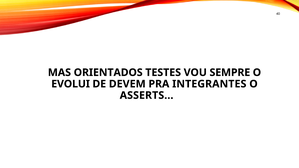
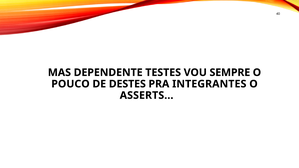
ORIENTADOS: ORIENTADOS -> DEPENDENTE
EVOLUI: EVOLUI -> POUCO
DEVEM: DEVEM -> DESTES
